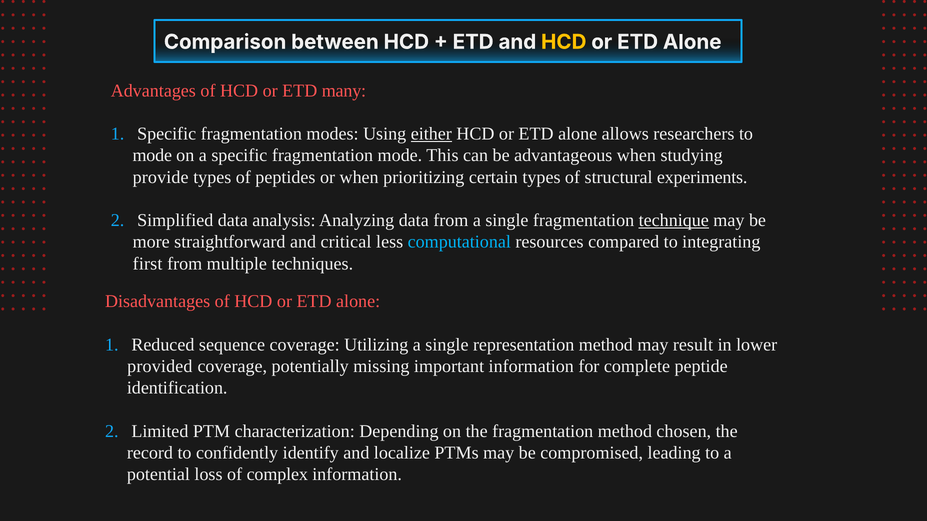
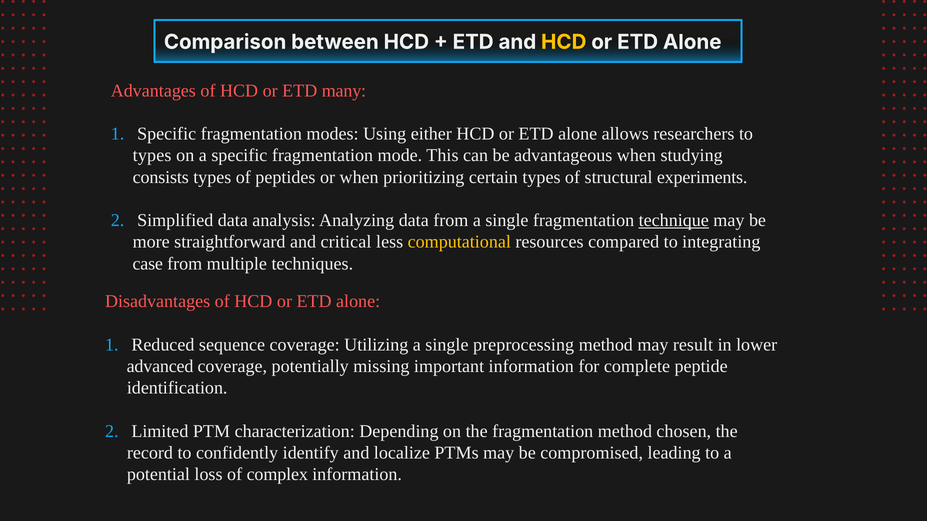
either underline: present -> none
mode at (152, 156): mode -> types
provide: provide -> consists
computational colour: light blue -> yellow
first: first -> case
representation: representation -> preprocessing
provided: provided -> advanced
